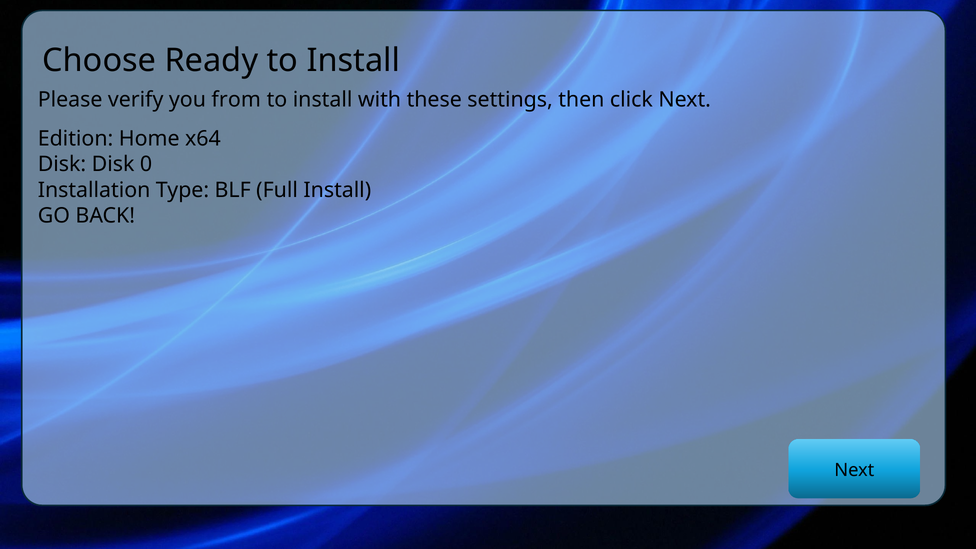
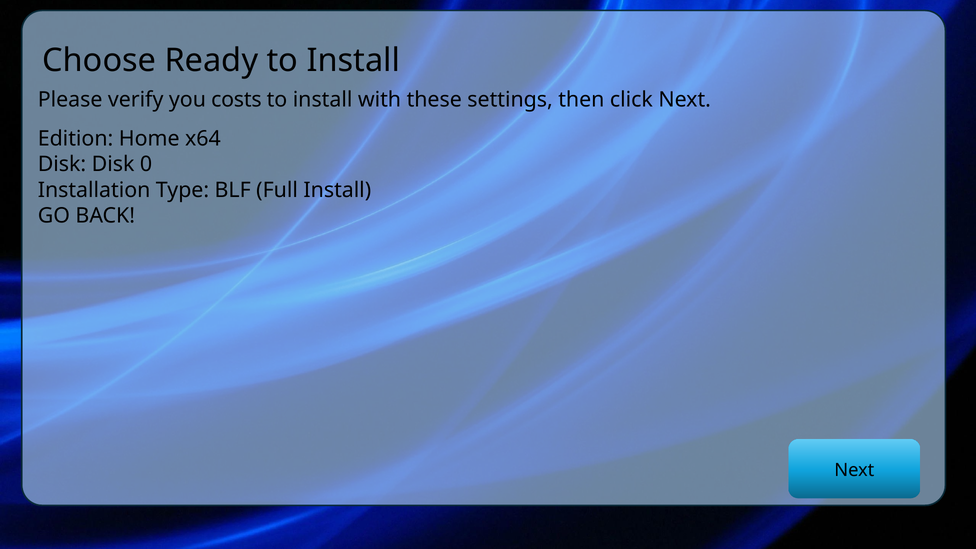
from: from -> costs
